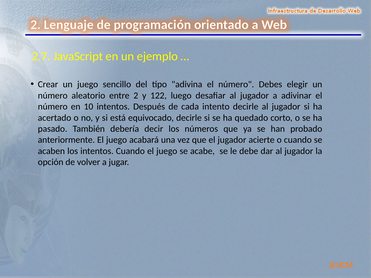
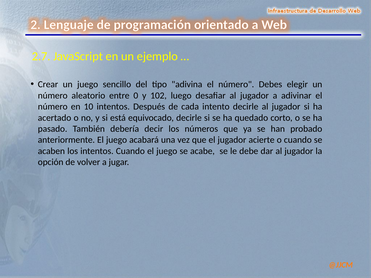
entre 2: 2 -> 0
122: 122 -> 102
